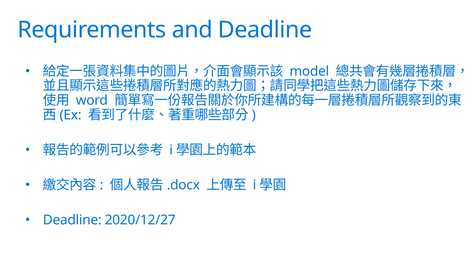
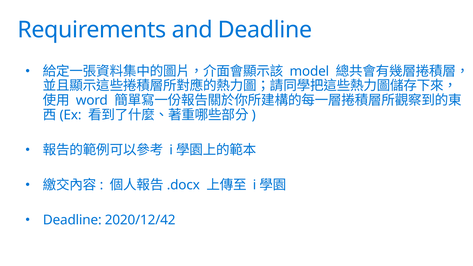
2020/12/27: 2020/12/27 -> 2020/12/42
